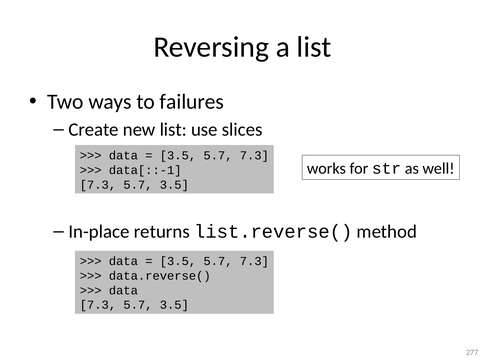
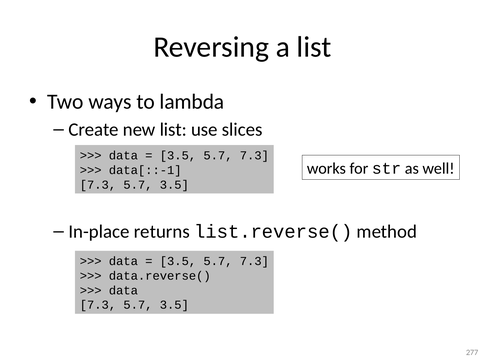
failures: failures -> lambda
